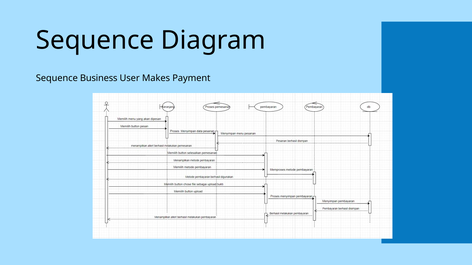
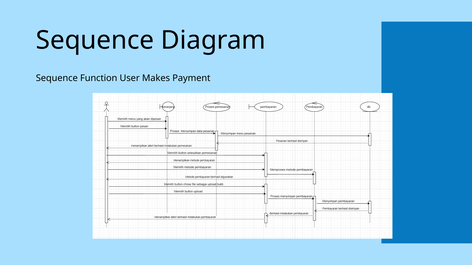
Business: Business -> Function
